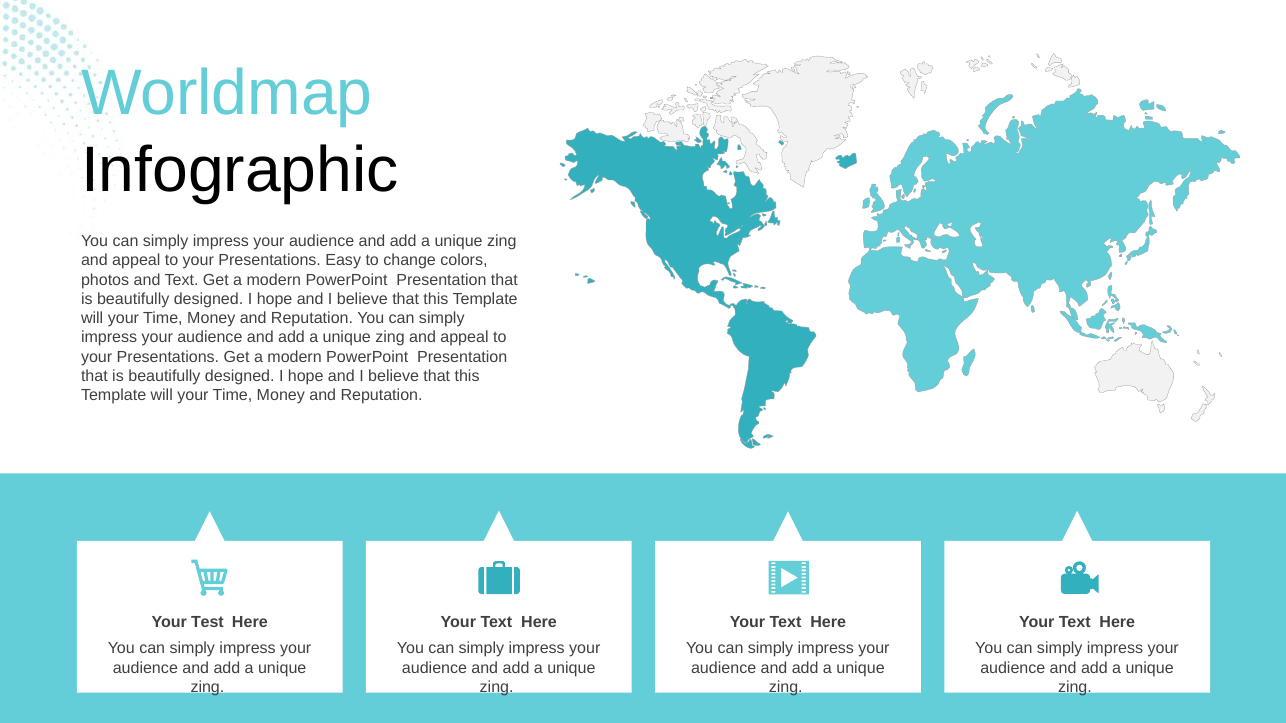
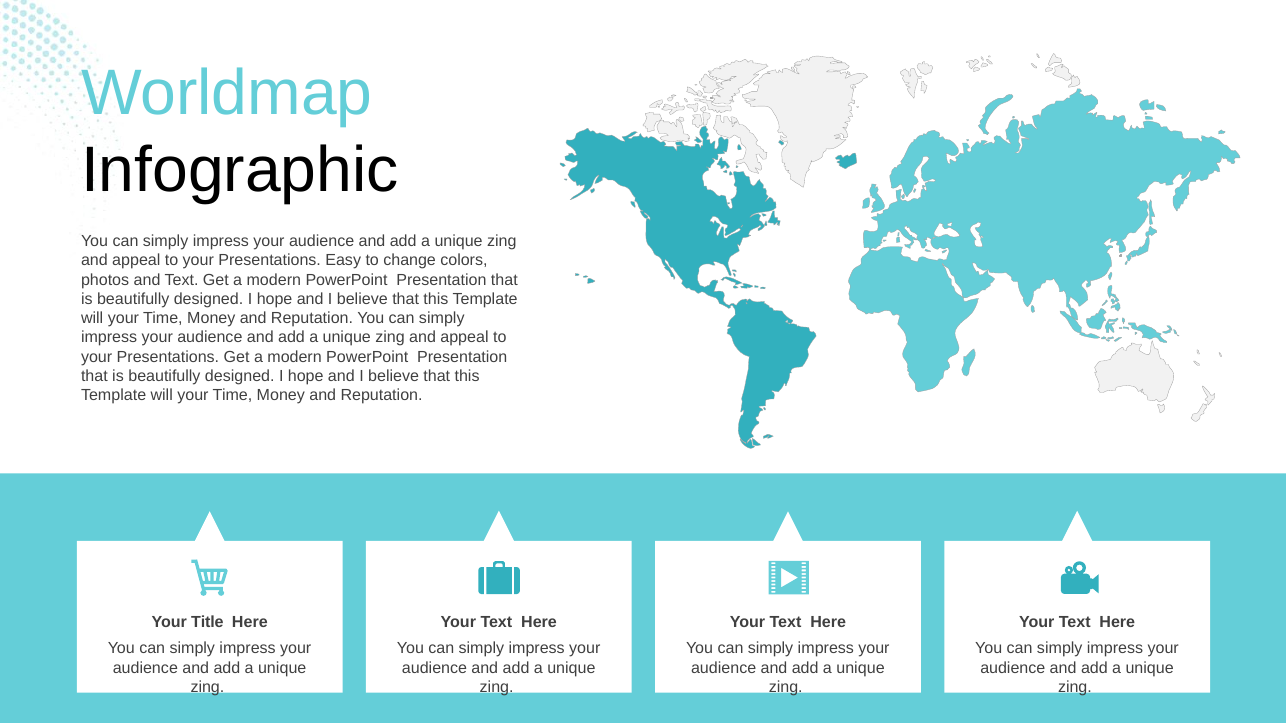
Test: Test -> Title
